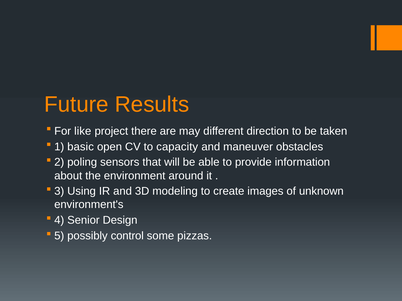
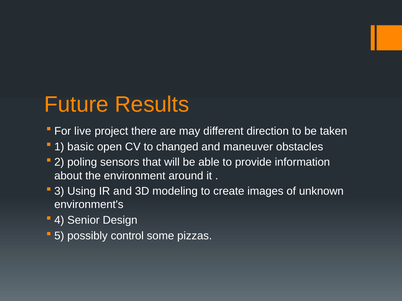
like: like -> live
capacity: capacity -> changed
